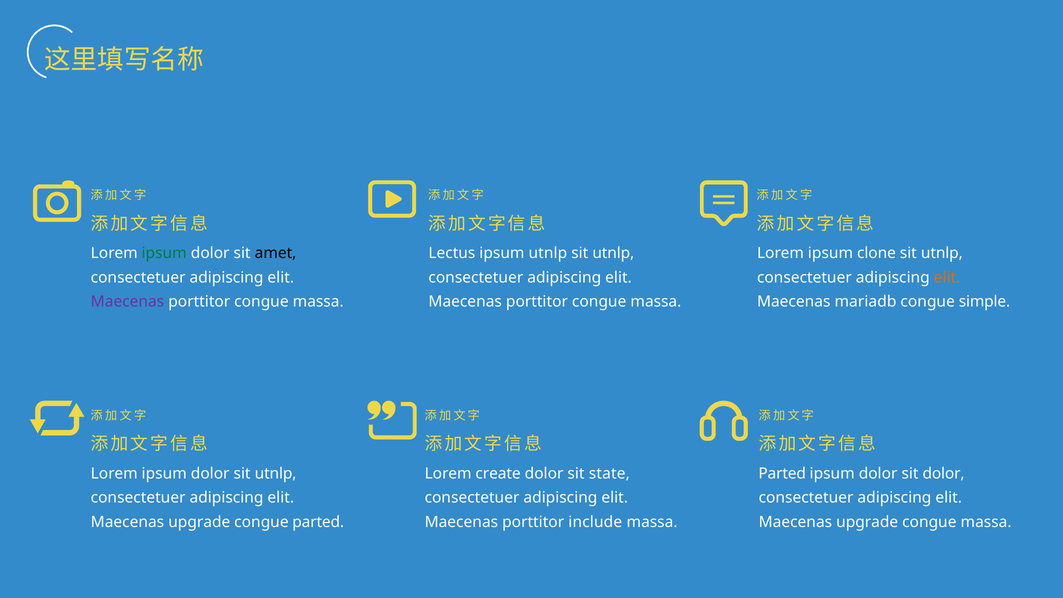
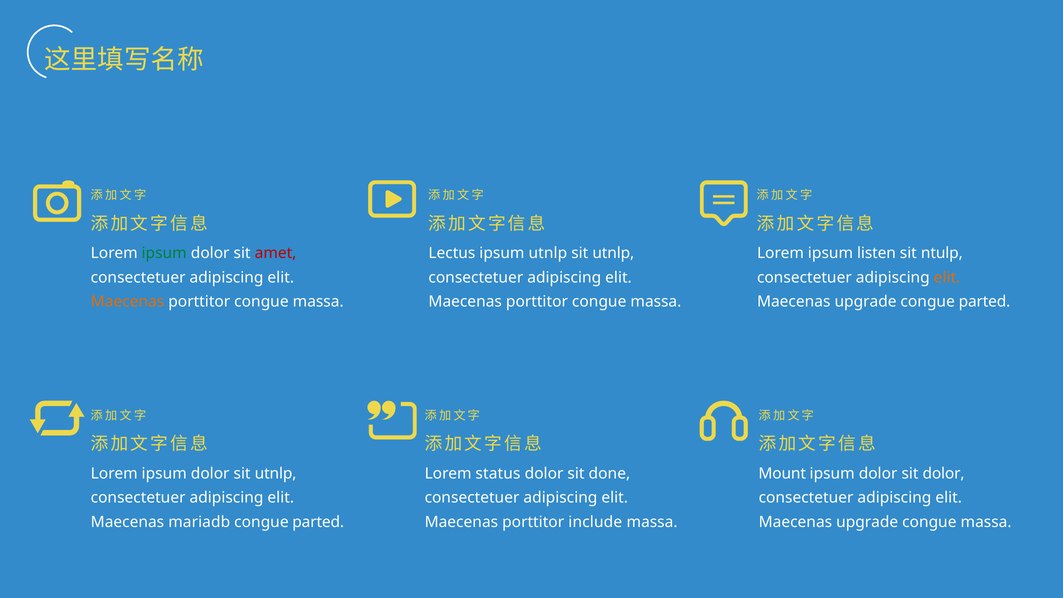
amet colour: black -> red
clone: clone -> listen
utnlp at (942, 253): utnlp -> ntulp
Maecenas at (127, 302) colour: purple -> orange
mariadb at (865, 302): mariadb -> upgrade
simple at (984, 302): simple -> parted
create: create -> status
state: state -> done
Parted at (782, 474): Parted -> Mount
upgrade at (199, 522): upgrade -> mariadb
